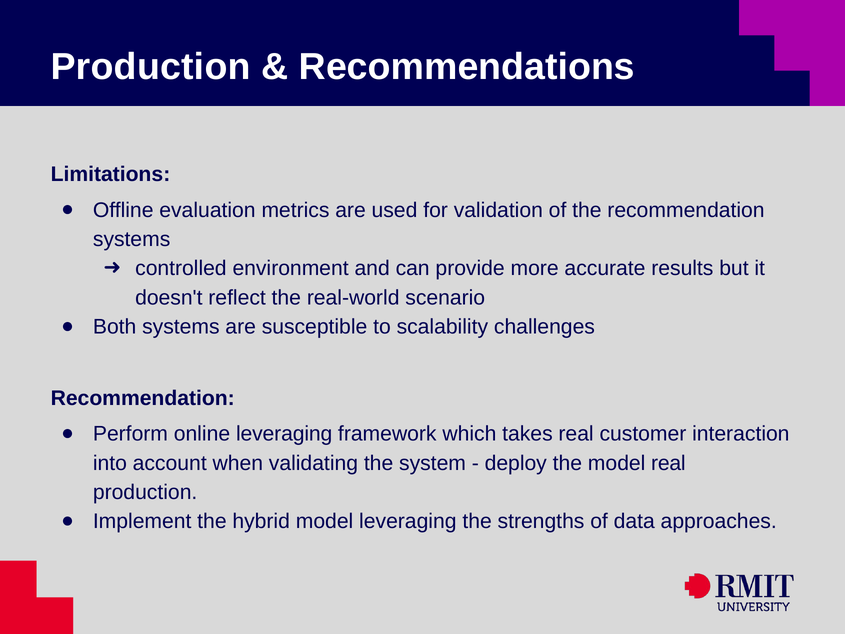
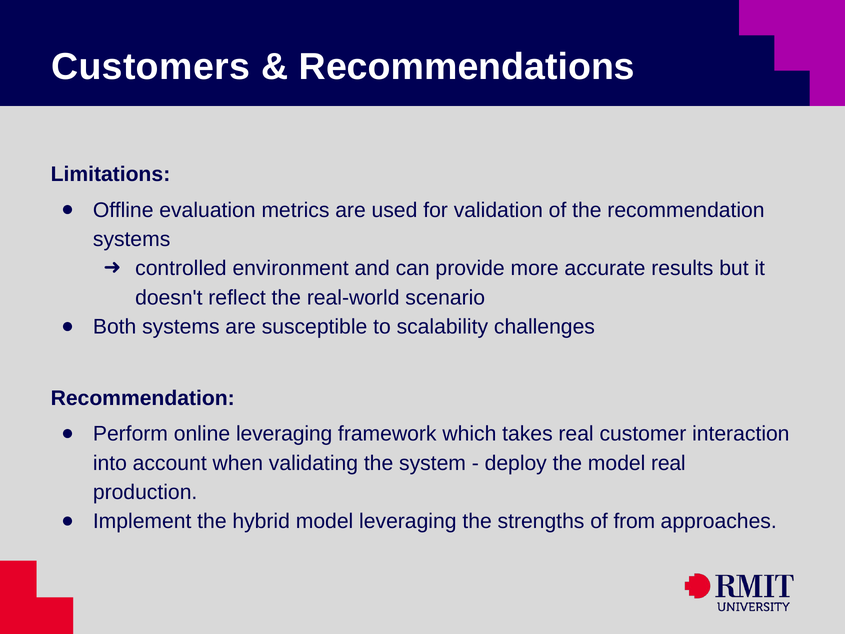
Production at (151, 67): Production -> Customers
data: data -> from
